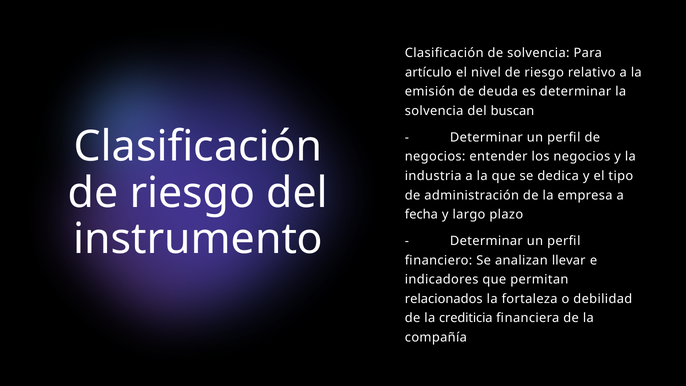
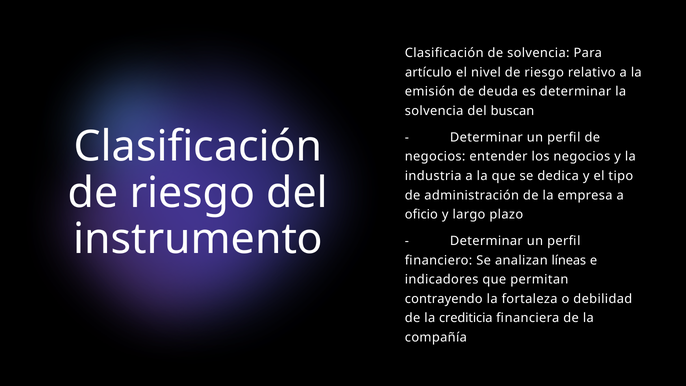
fecha: fecha -> oficio
llevar: llevar -> líneas
relacionados: relacionados -> contrayendo
